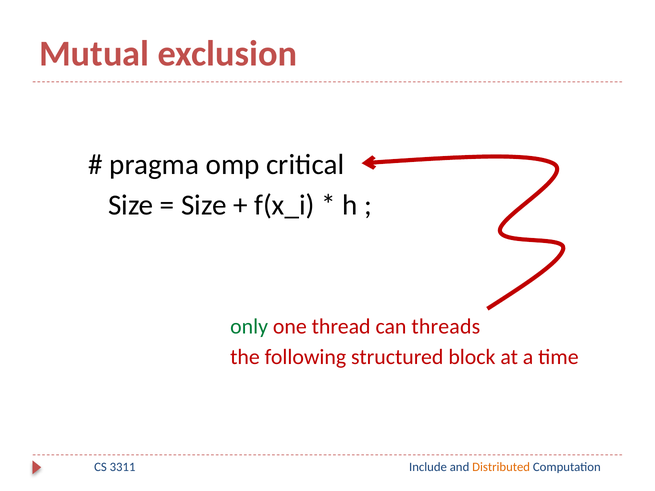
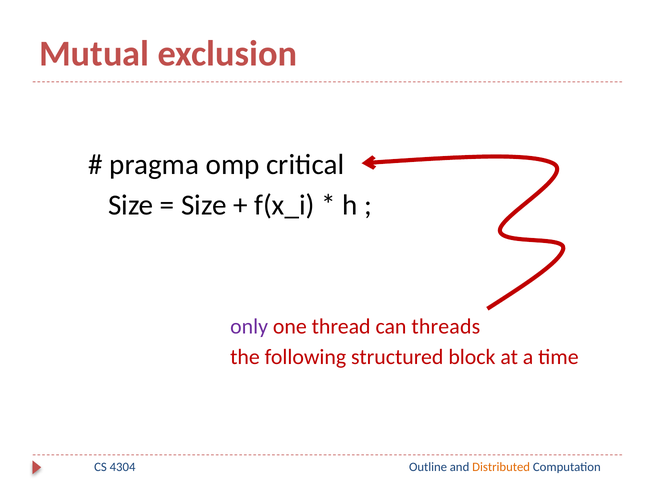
only colour: green -> purple
3311: 3311 -> 4304
Include: Include -> Outline
